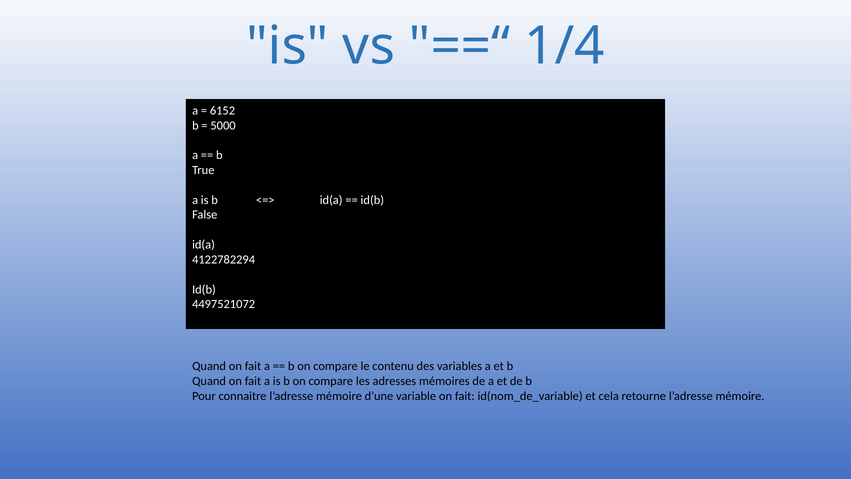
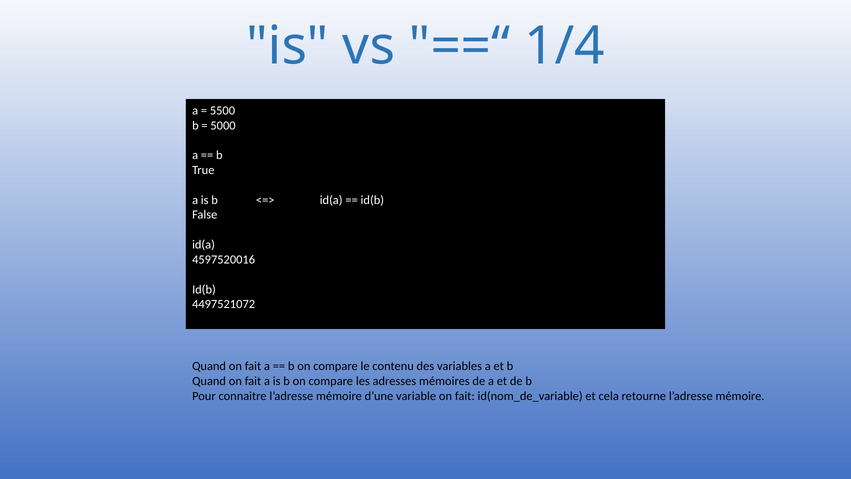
6152: 6152 -> 5500
4122782294: 4122782294 -> 4597520016
